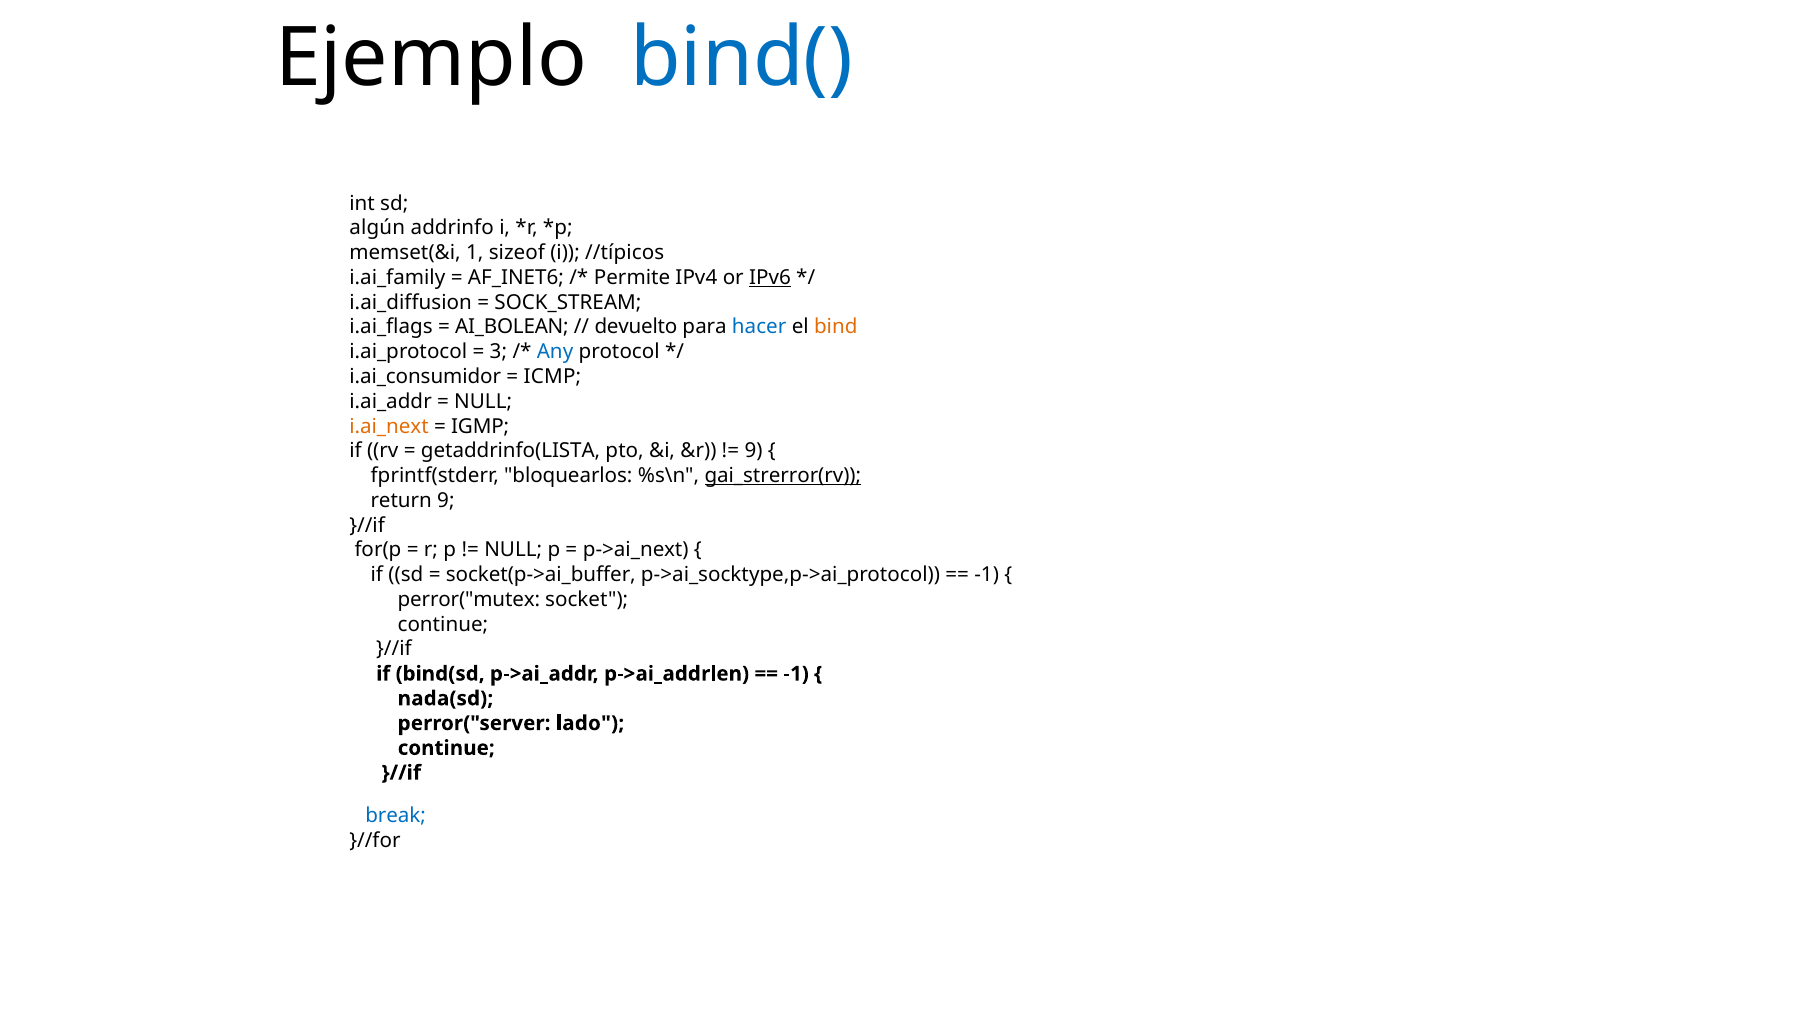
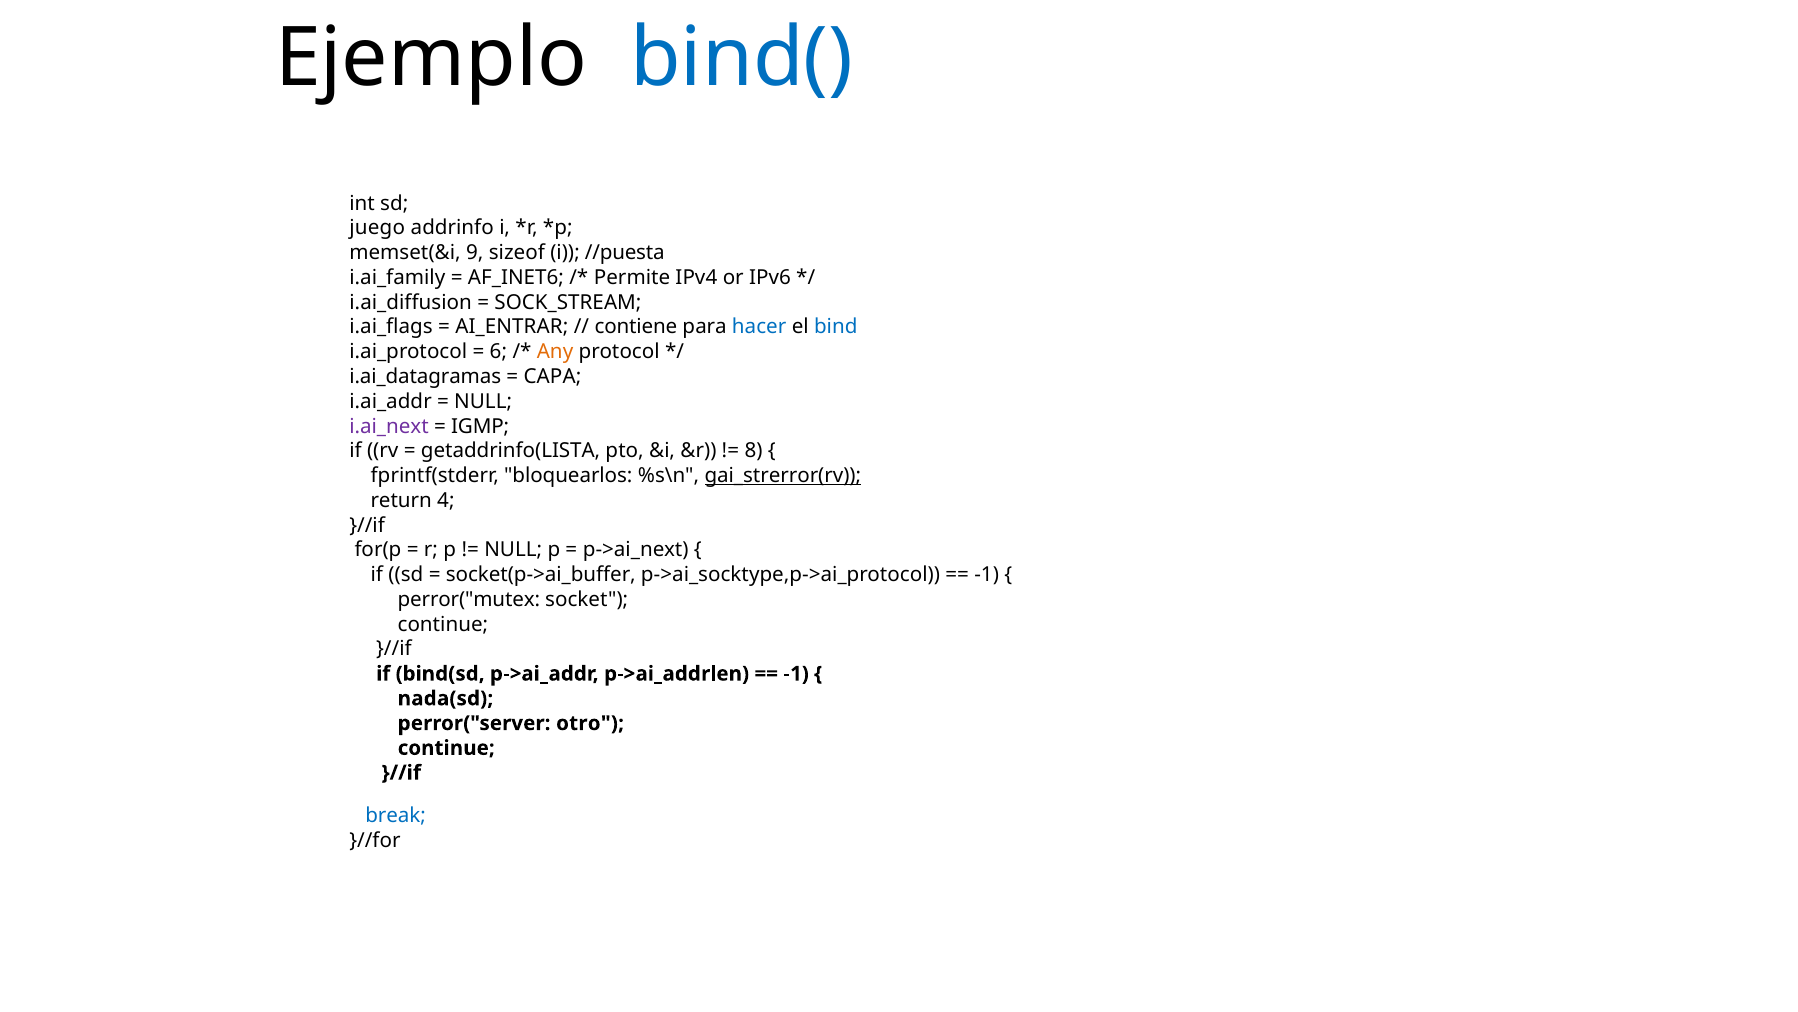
algún: algún -> juego
1: 1 -> 9
//típicos: //típicos -> //puesta
IPv6 underline: present -> none
AI_BOLEAN: AI_BOLEAN -> AI_ENTRAR
devuelto: devuelto -> contiene
bind colour: orange -> blue
3: 3 -> 6
Any colour: blue -> orange
i.ai_consumidor: i.ai_consumidor -> i.ai_datagramas
ICMP: ICMP -> CAPA
i.ai_next colour: orange -> purple
9 at (754, 451): 9 -> 8
return 9: 9 -> 4
lado: lado -> otro
